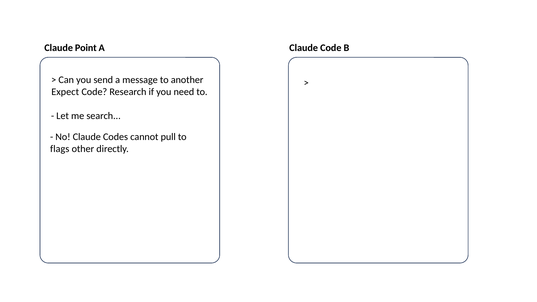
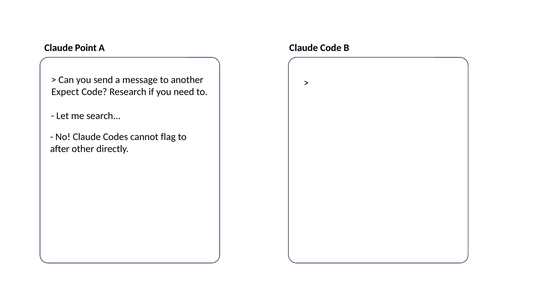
pull: pull -> flag
flags: flags -> after
